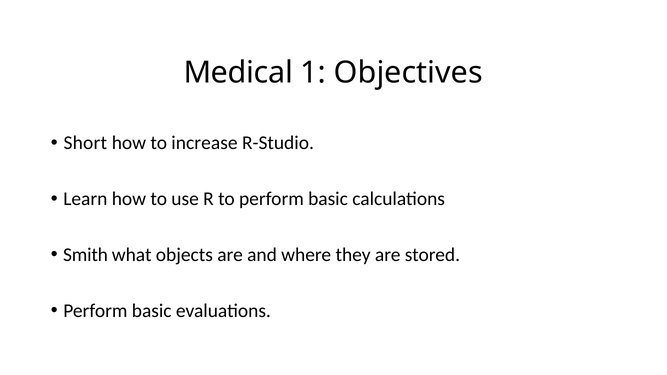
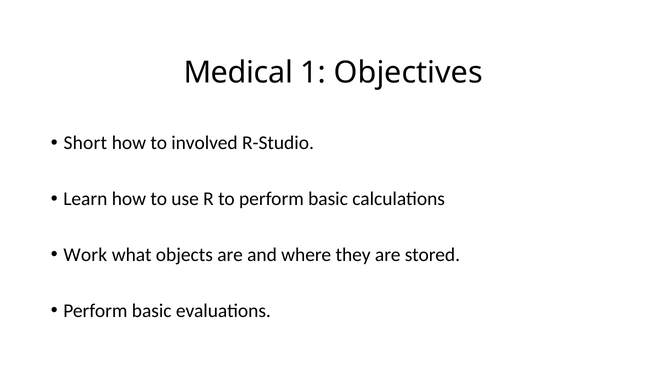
increase: increase -> involved
Smith: Smith -> Work
